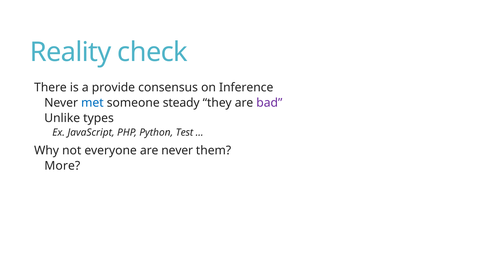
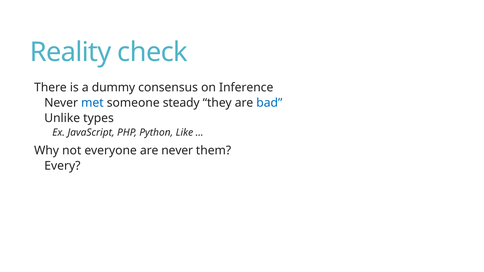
provide: provide -> dummy
bad colour: purple -> blue
Test: Test -> Like
More: More -> Every
